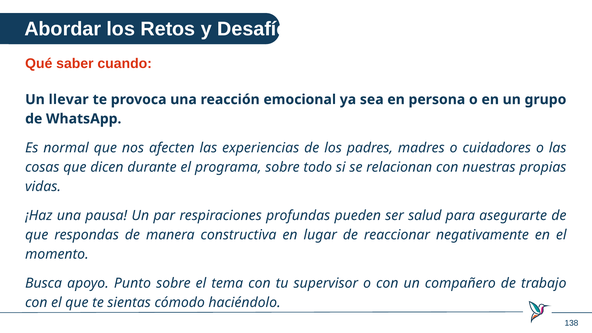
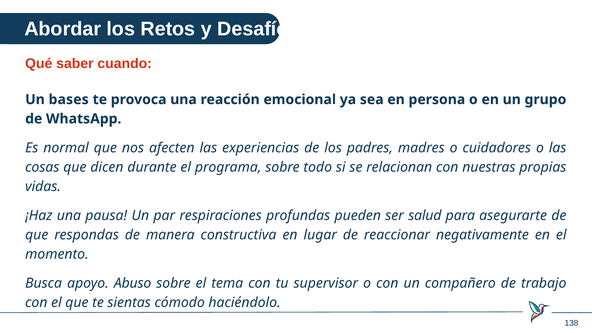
llevar: llevar -> bases
Punto: Punto -> Abuso
